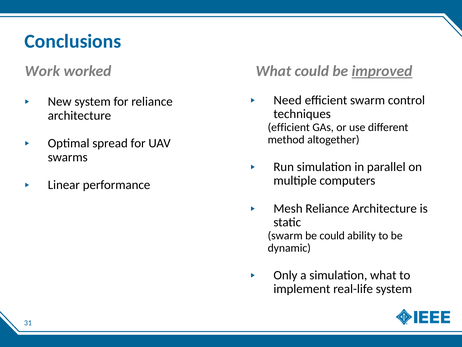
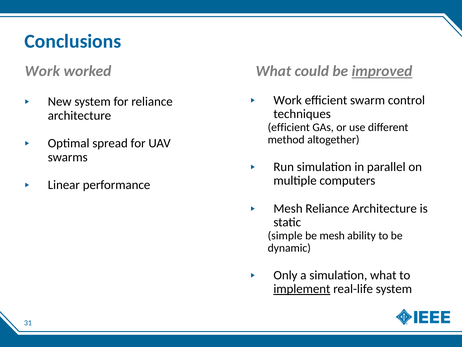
Need at (288, 100): Need -> Work
swarm at (285, 235): swarm -> simple
be could: could -> mesh
implement underline: none -> present
